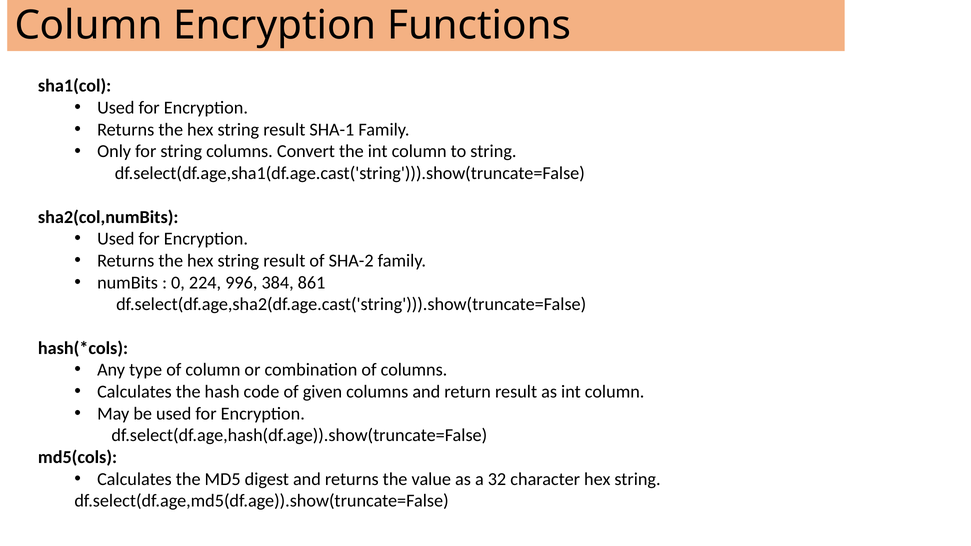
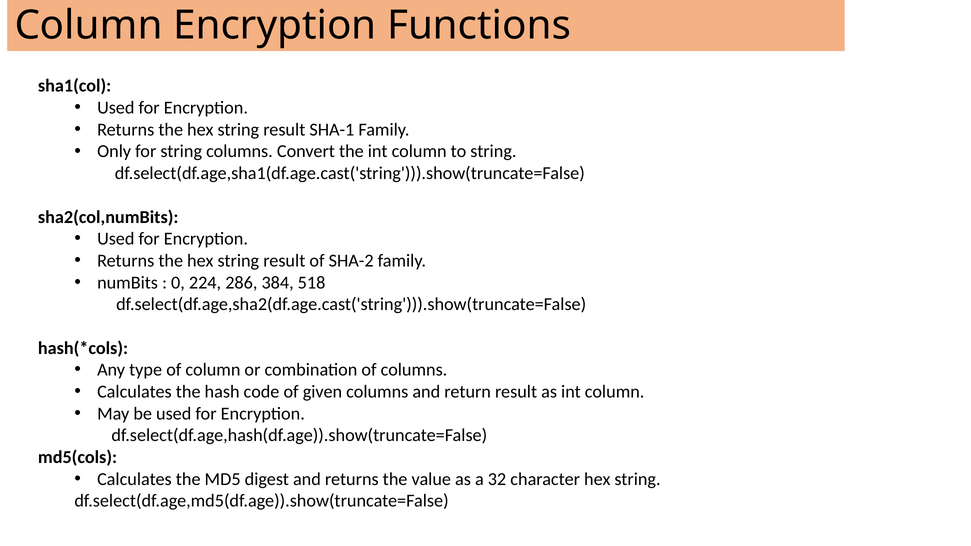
996: 996 -> 286
861: 861 -> 518
